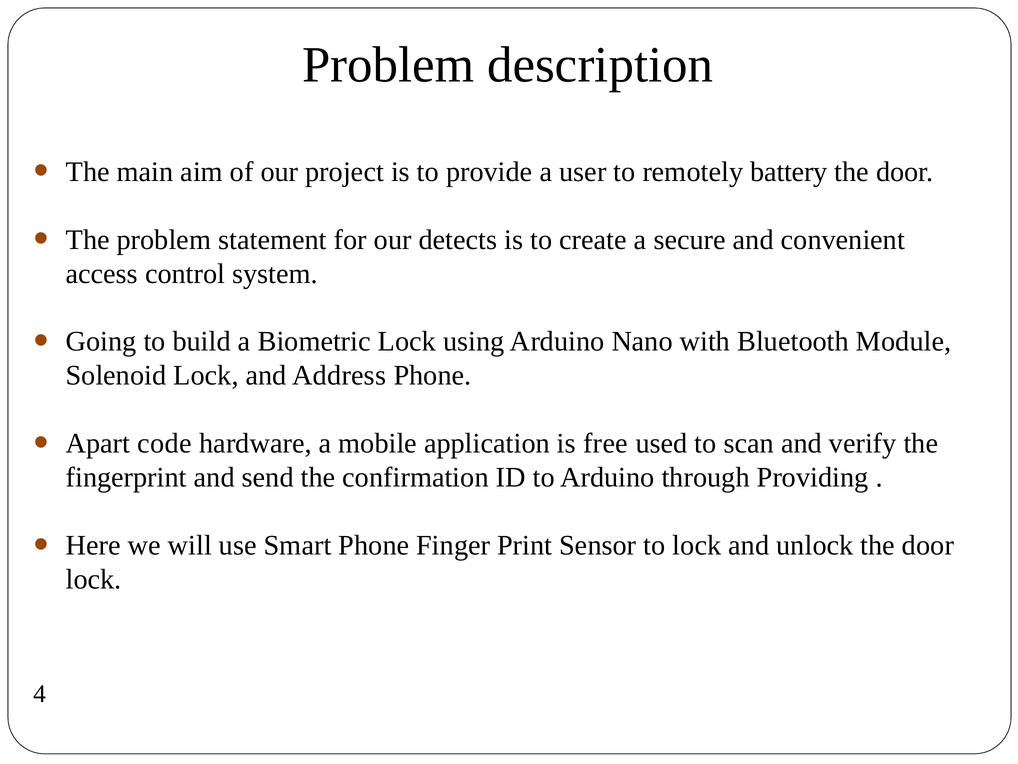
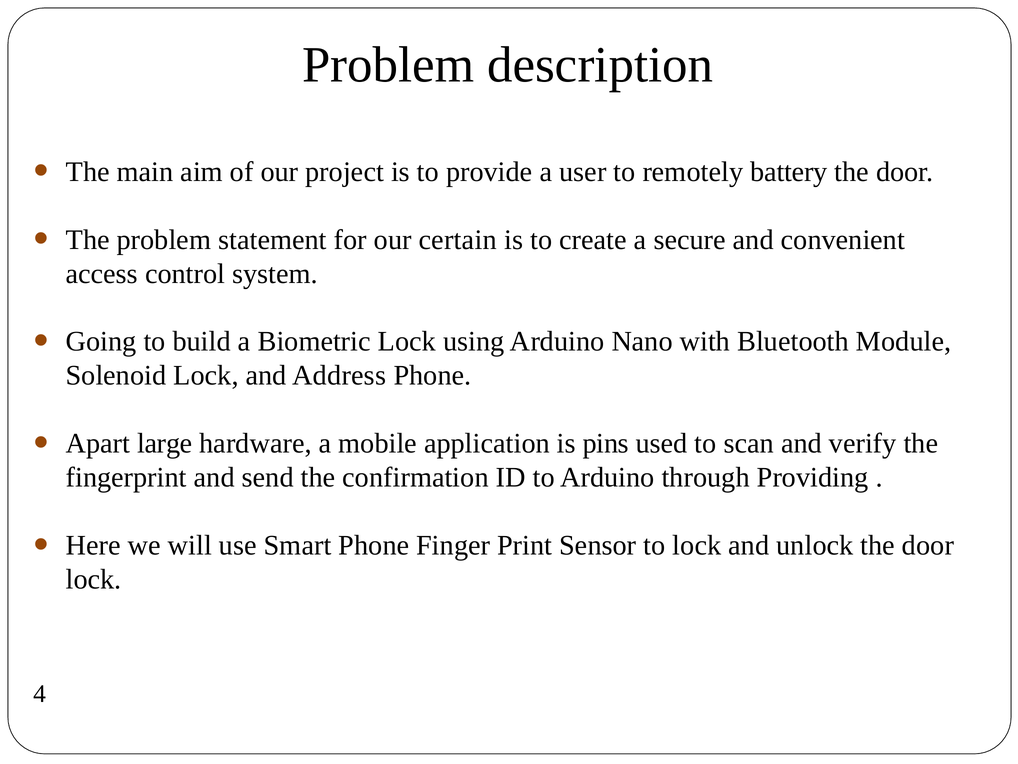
detects: detects -> certain
code: code -> large
free: free -> pins
